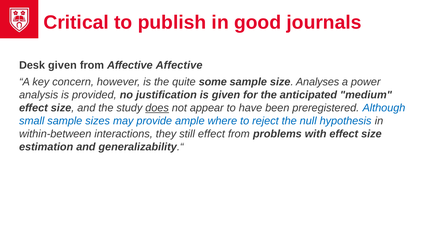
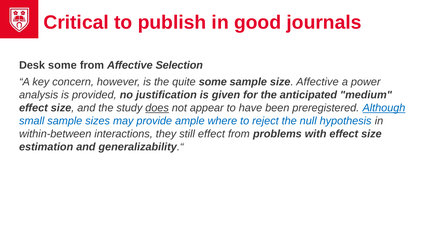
Desk given: given -> some
Affective Affective: Affective -> Selection
size Analyses: Analyses -> Affective
Although underline: none -> present
